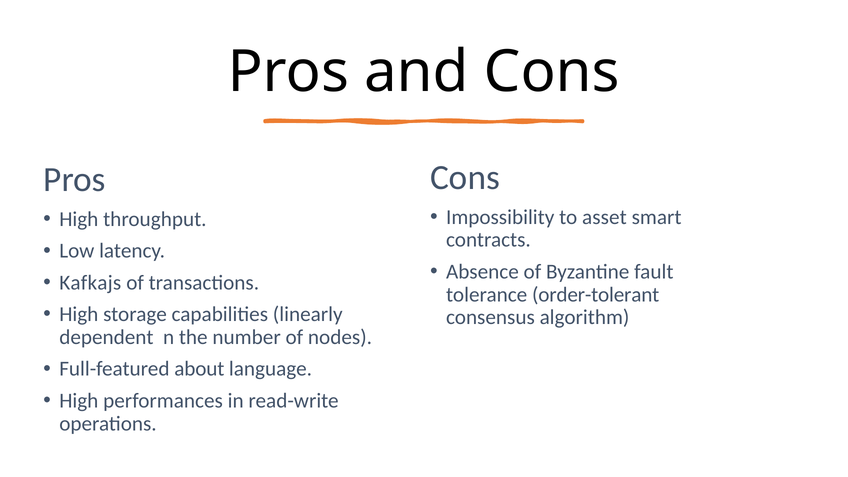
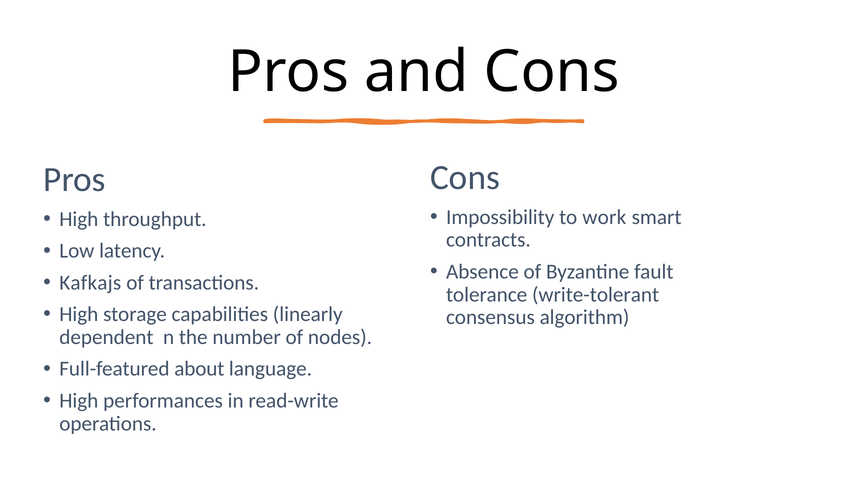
asset: asset -> work
order-tolerant: order-tolerant -> write-tolerant
